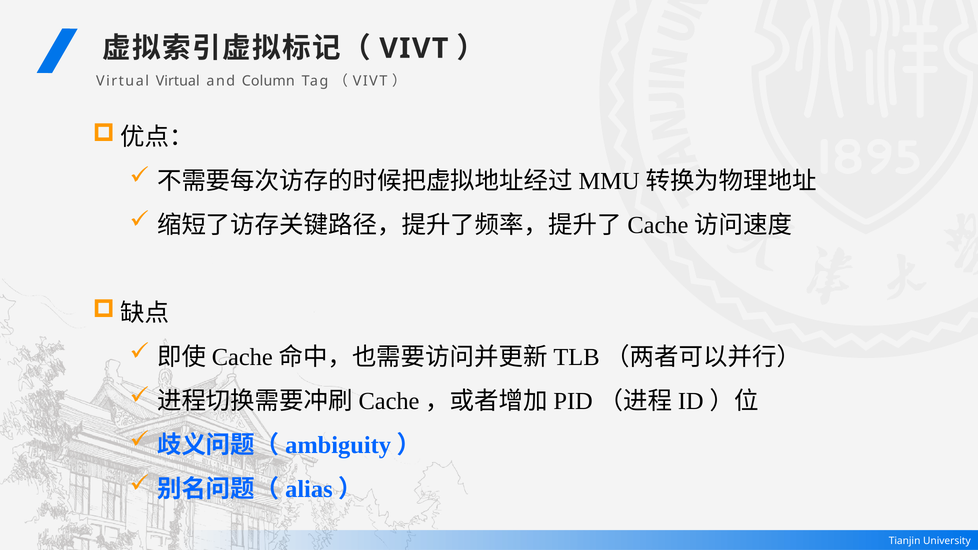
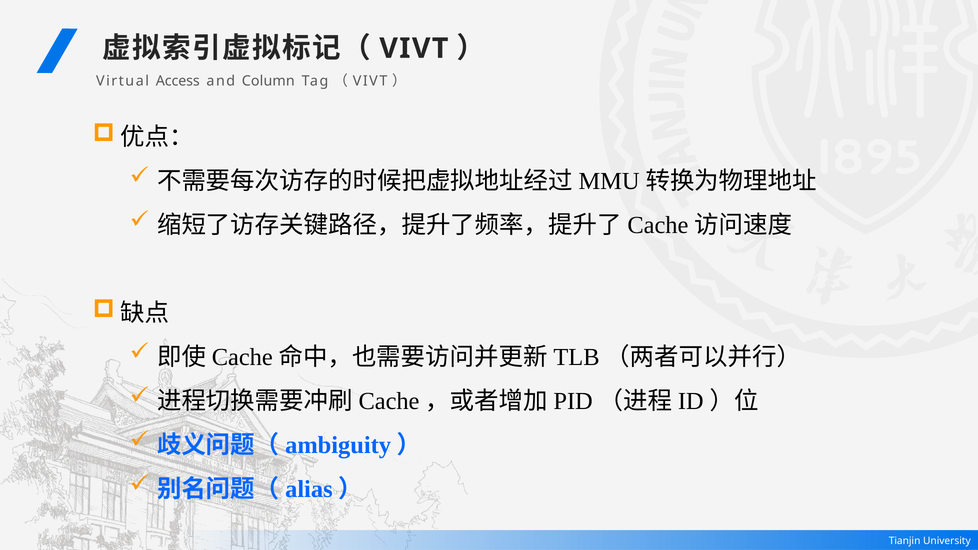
Virtual Virtual: Virtual -> Access
